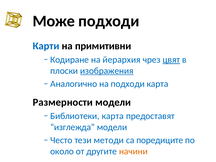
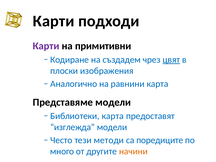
Може at (54, 21): Може -> Карти
Карти at (46, 46) colour: blue -> purple
йерархия: йерархия -> създадем
изображения underline: present -> none
на подходи: подходи -> равнини
Размерности: Размерности -> Представяме
около: около -> много
